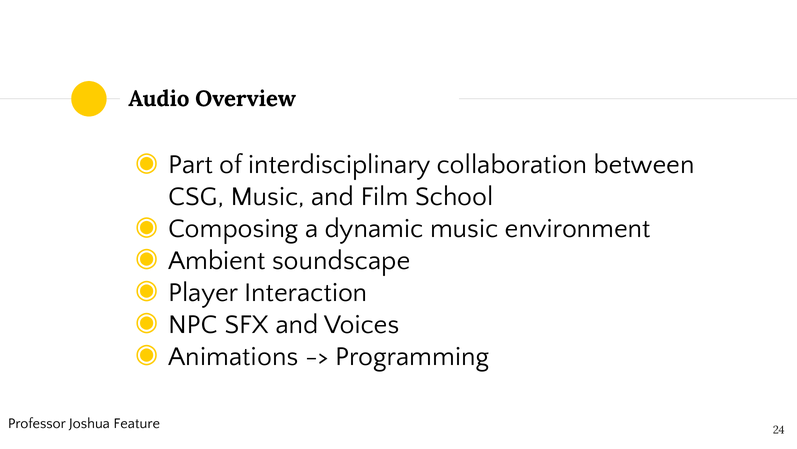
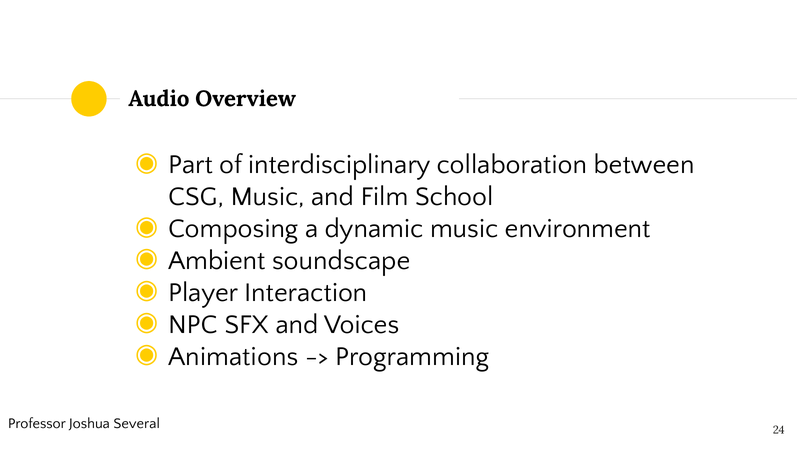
Feature: Feature -> Several
